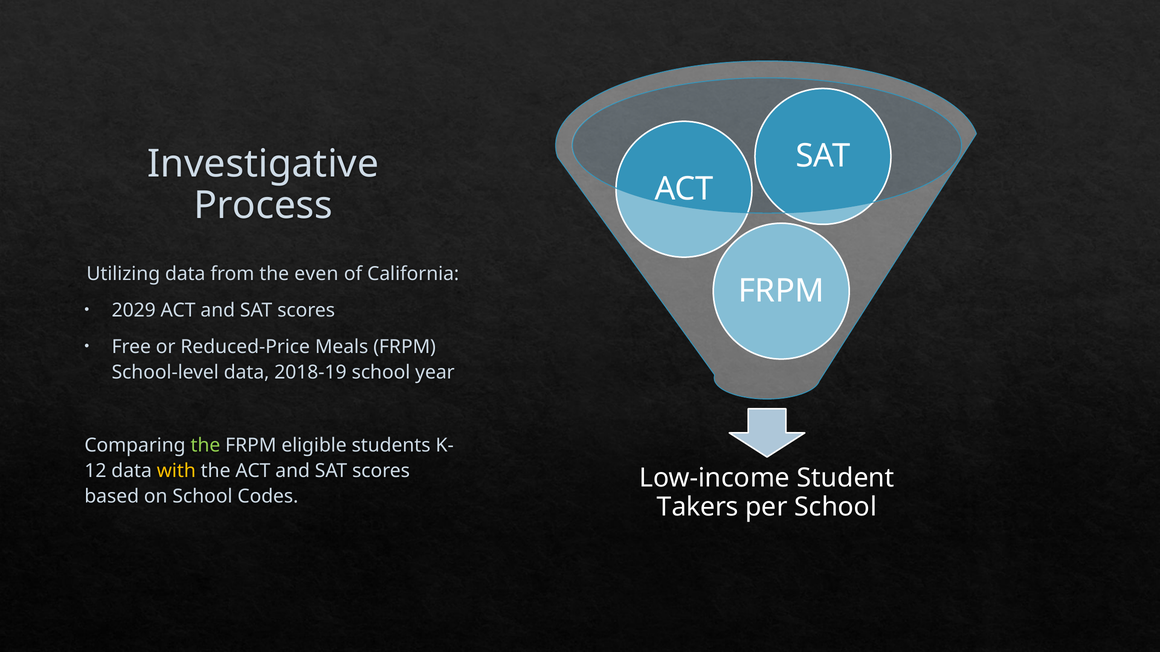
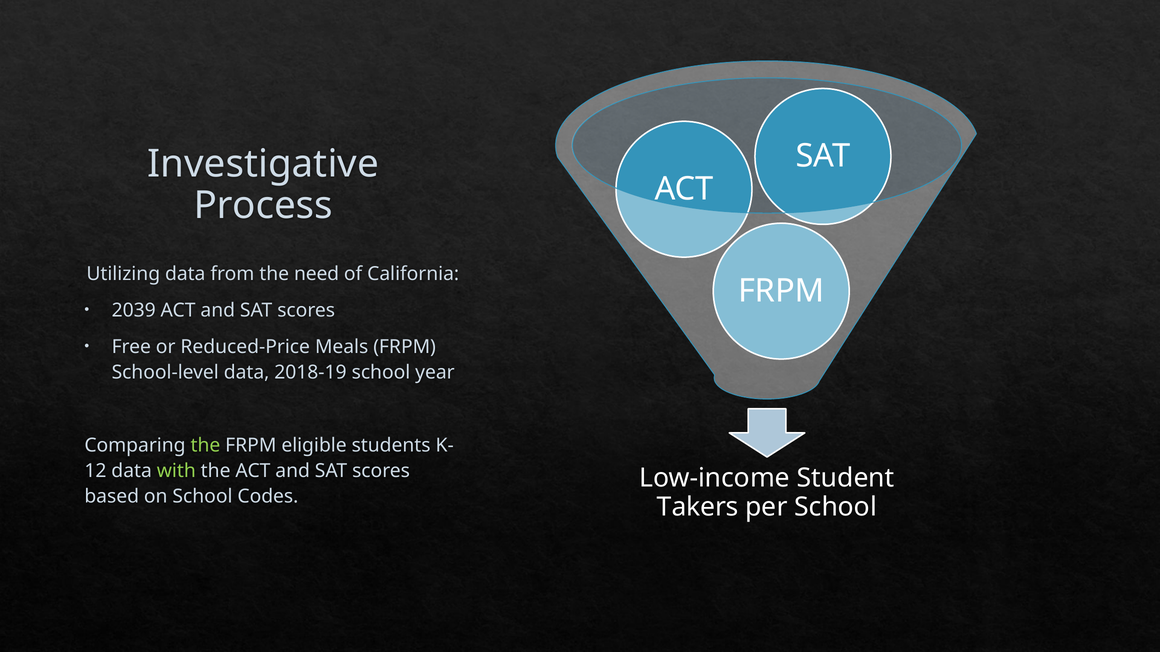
even: even -> need
2029: 2029 -> 2039
with colour: yellow -> light green
